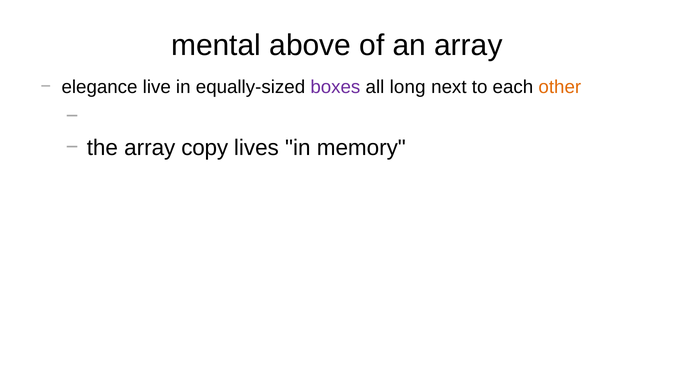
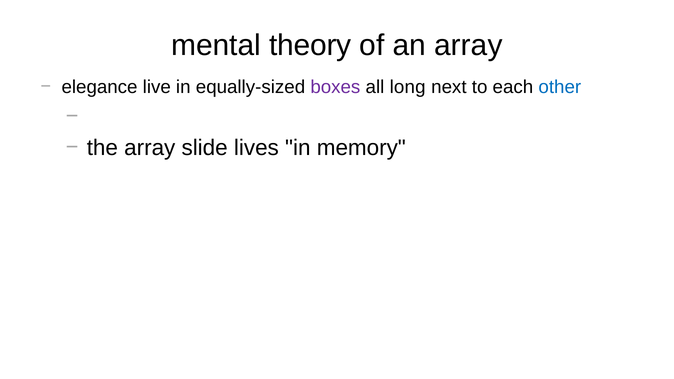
above: above -> theory
other colour: orange -> blue
copy: copy -> slide
